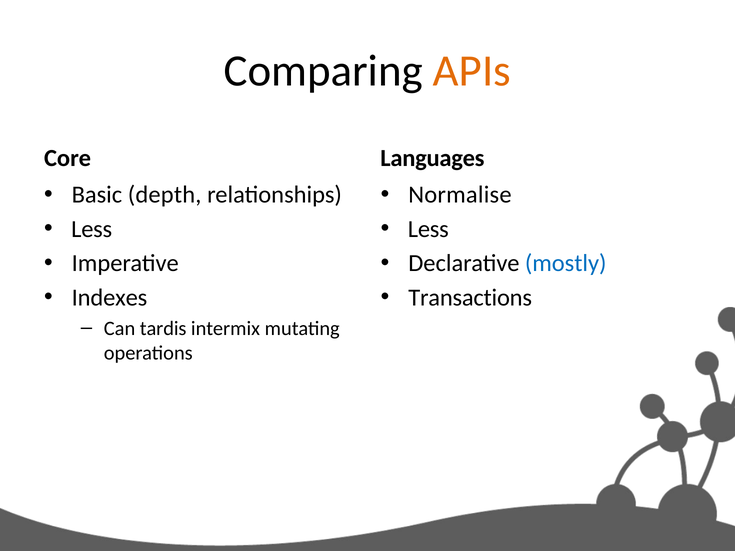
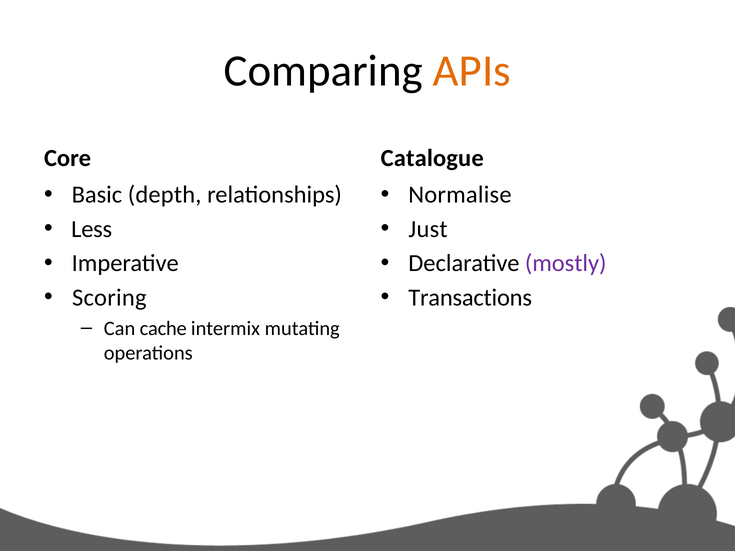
Languages: Languages -> Catalogue
Less at (428, 229): Less -> Just
mostly colour: blue -> purple
Indexes: Indexes -> Scoring
tardis: tardis -> cache
